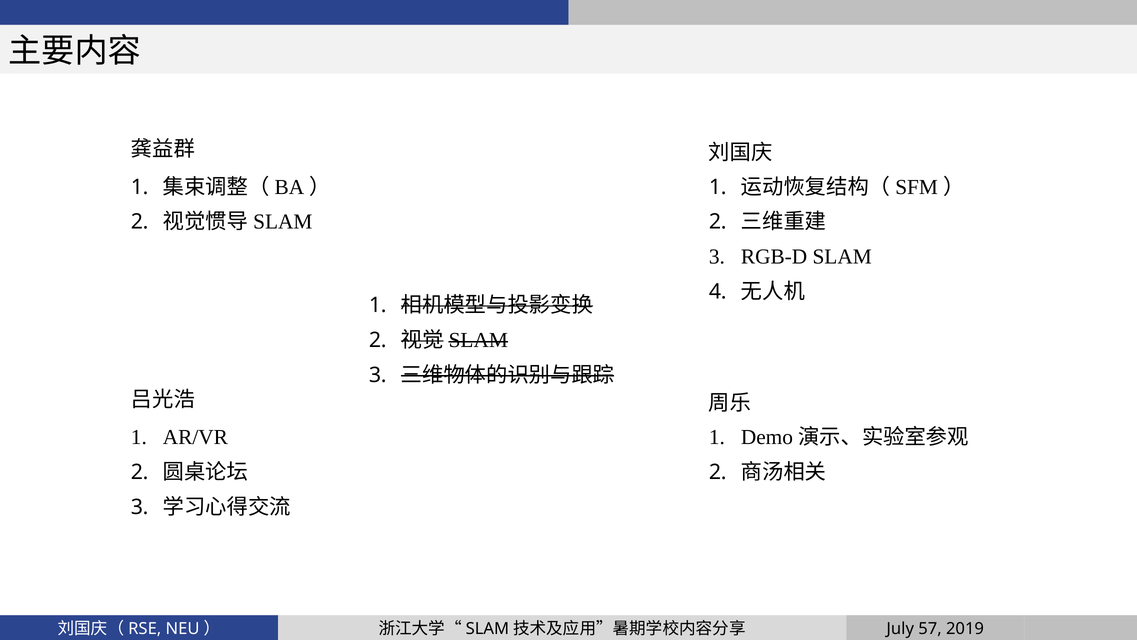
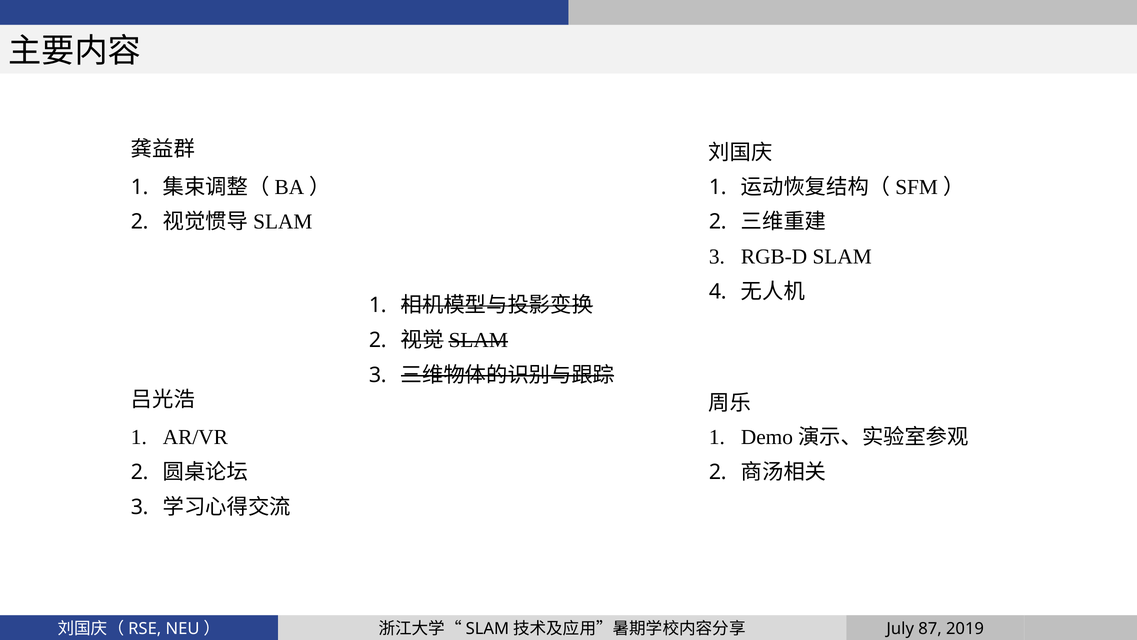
57: 57 -> 87
